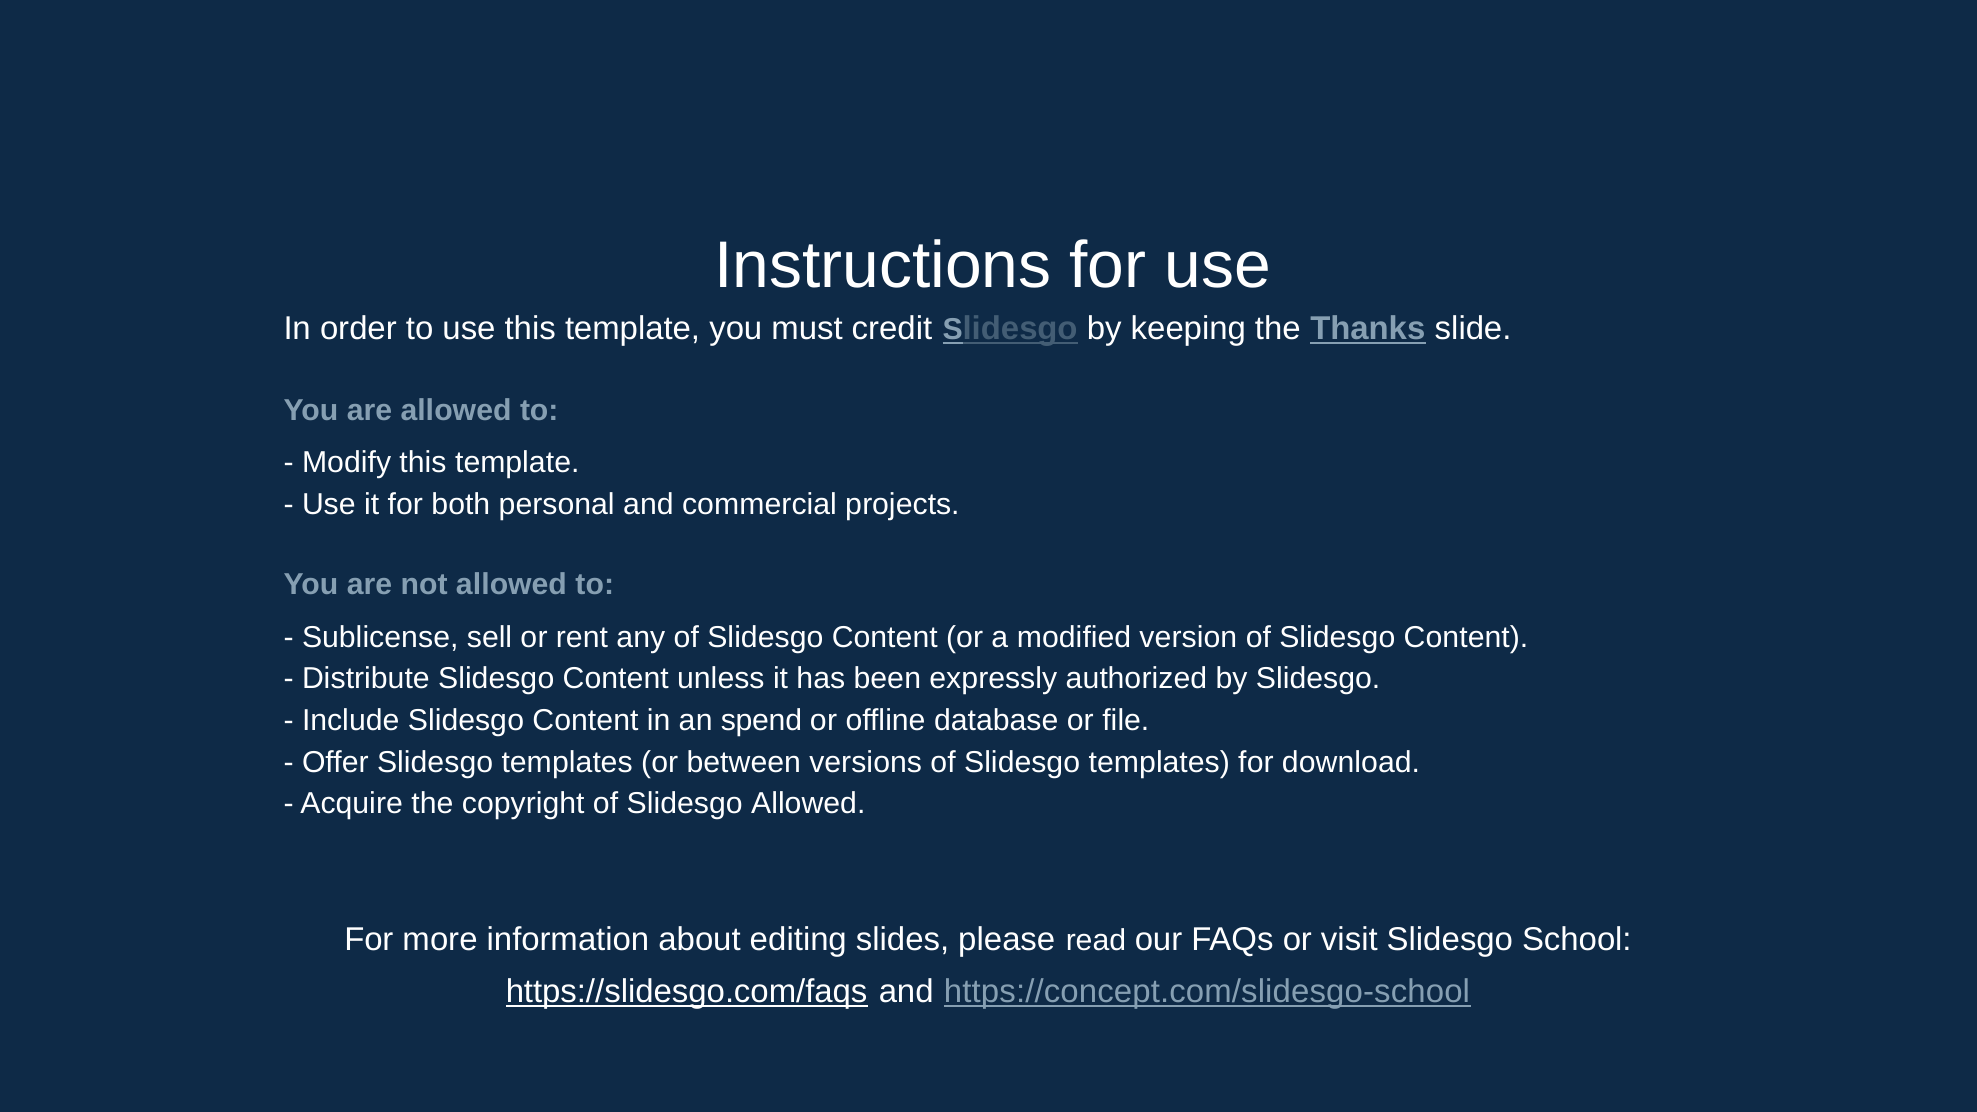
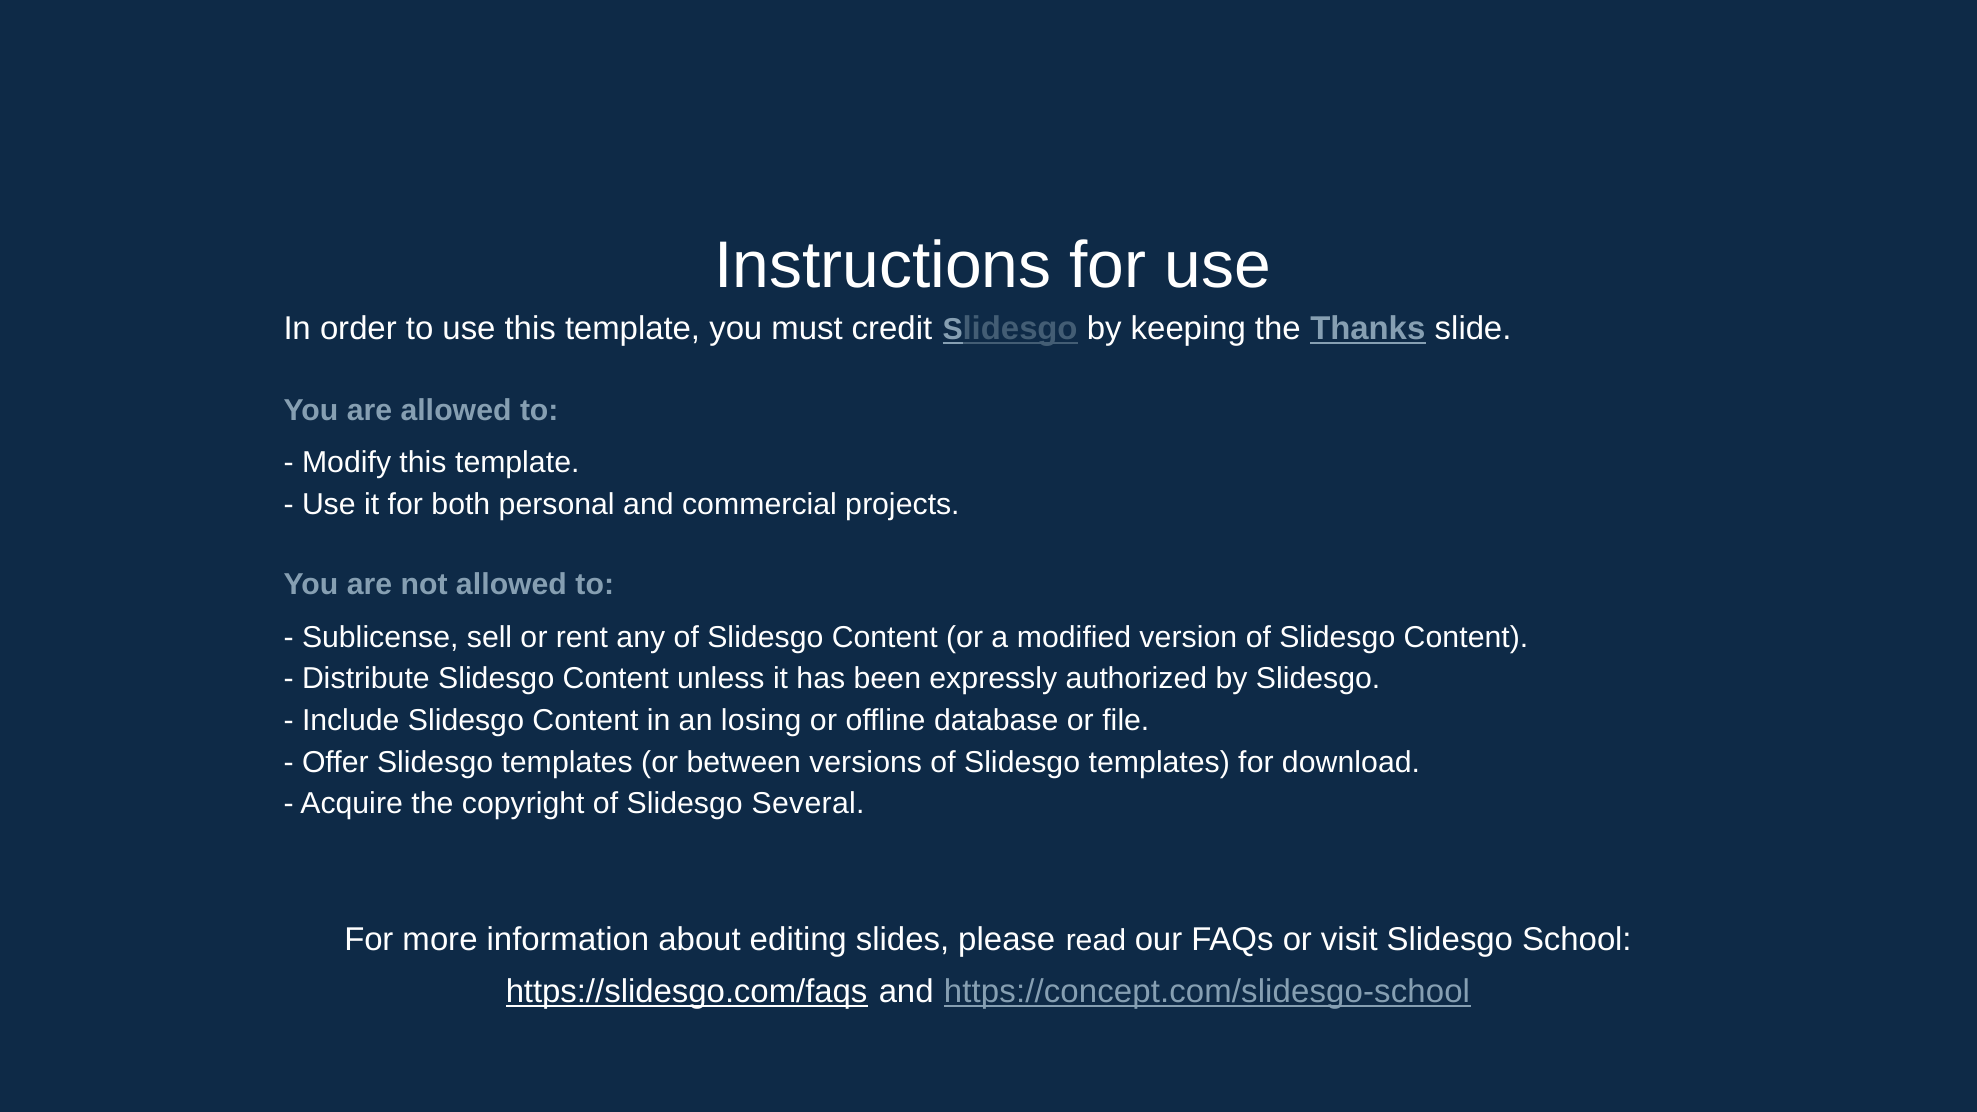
spend: spend -> losing
Slidesgo Allowed: Allowed -> Several
